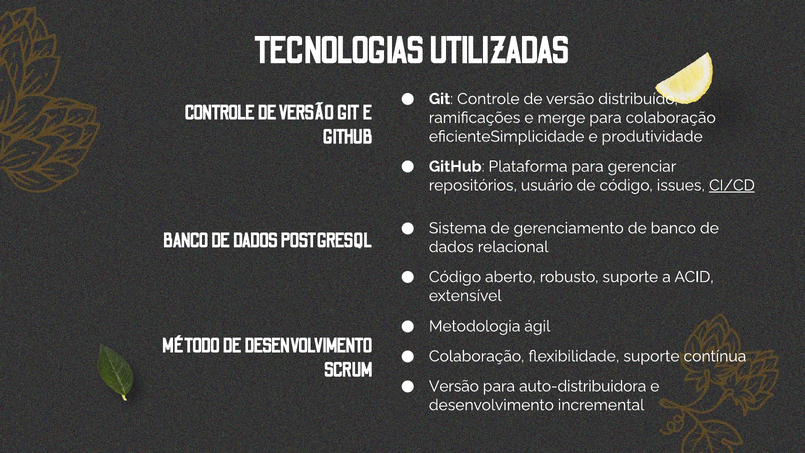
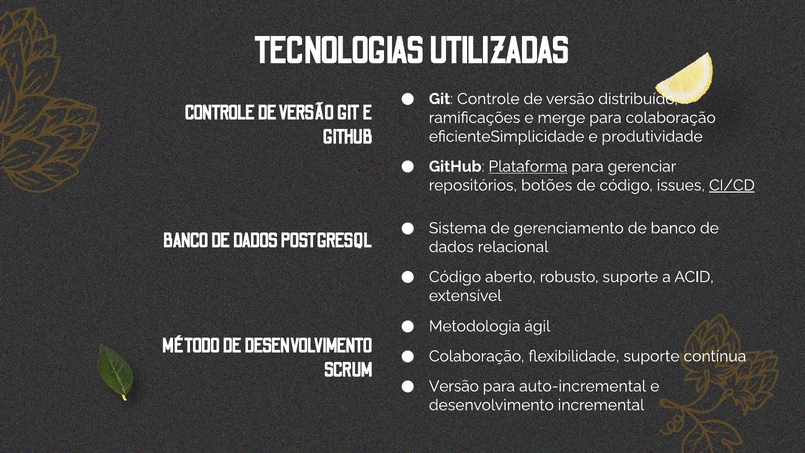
Plataforma underline: none -> present
usuário: usuário -> botões
auto-distribuidora: auto-distribuidora -> auto-incremental
